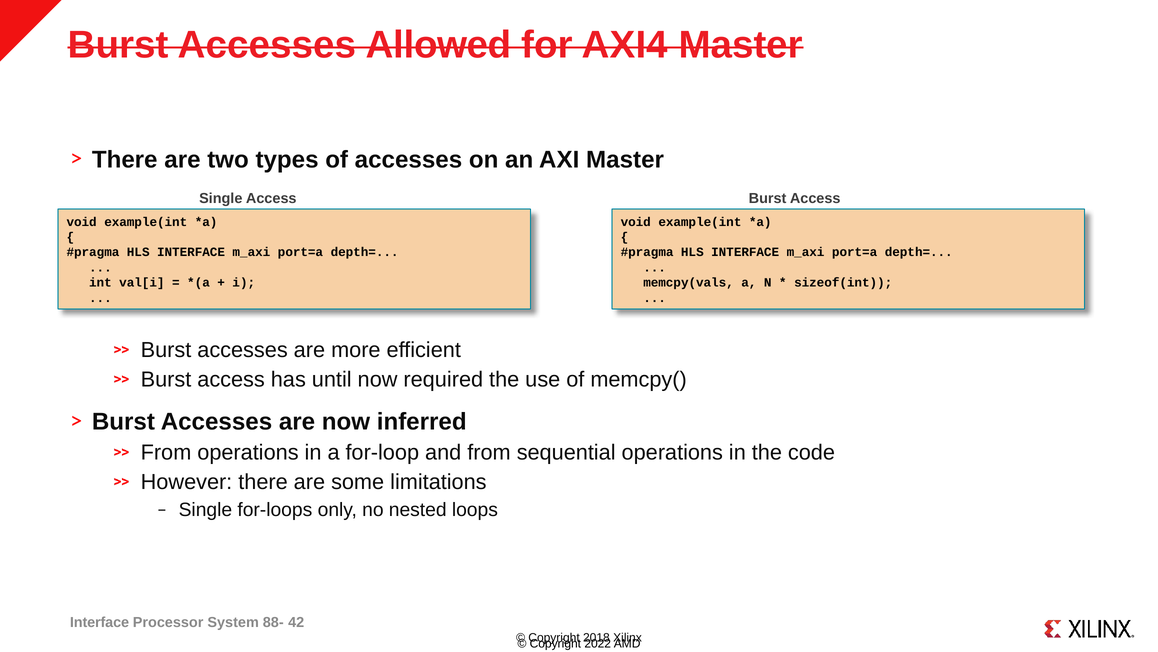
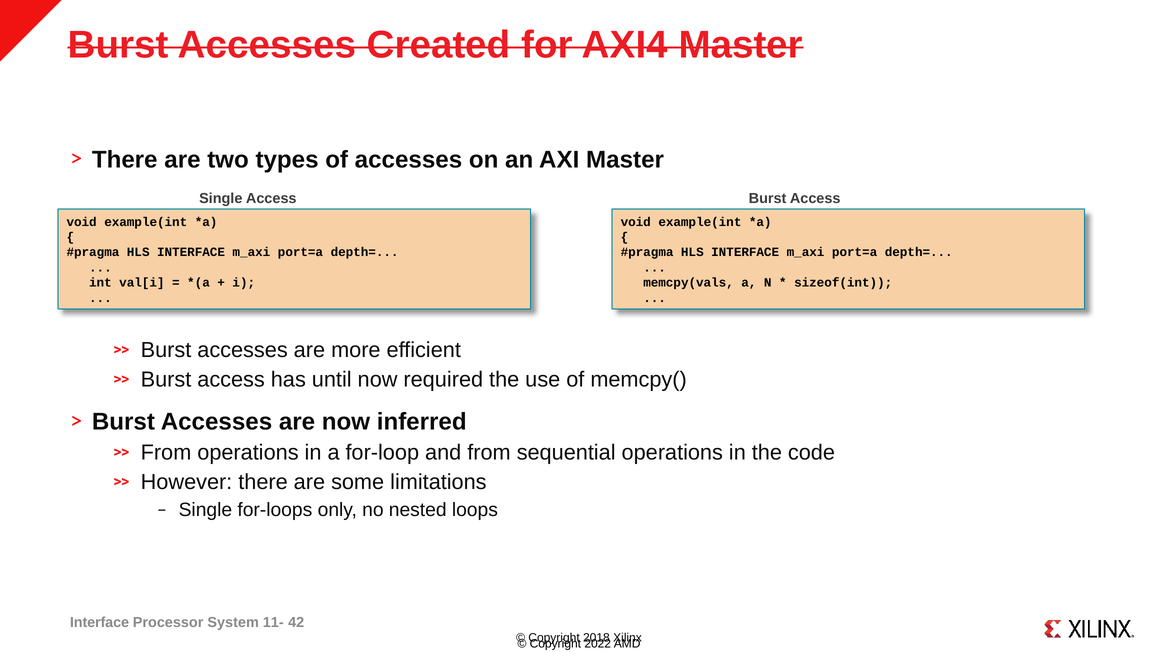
Allowed: Allowed -> Created
88-: 88- -> 11-
